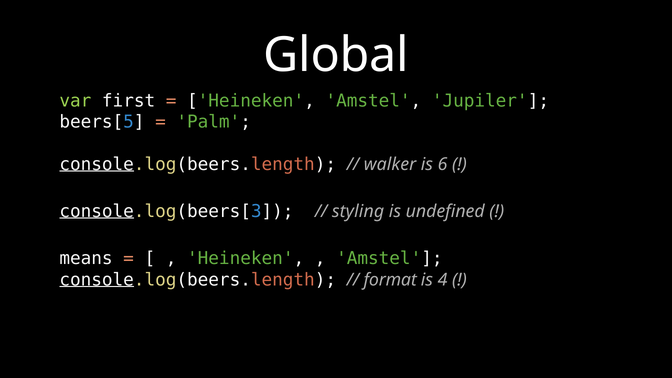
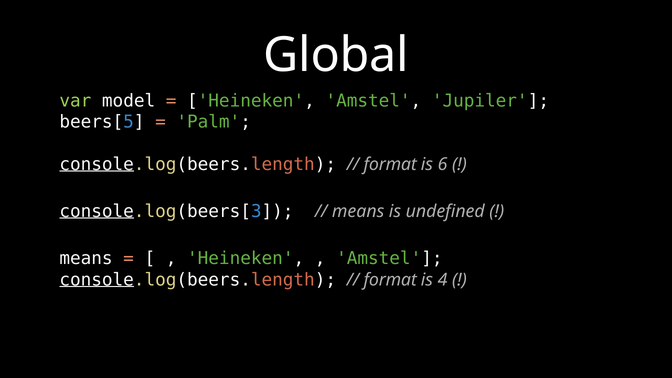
first: first -> model
walker at (390, 165): walker -> format
styling at (358, 212): styling -> means
